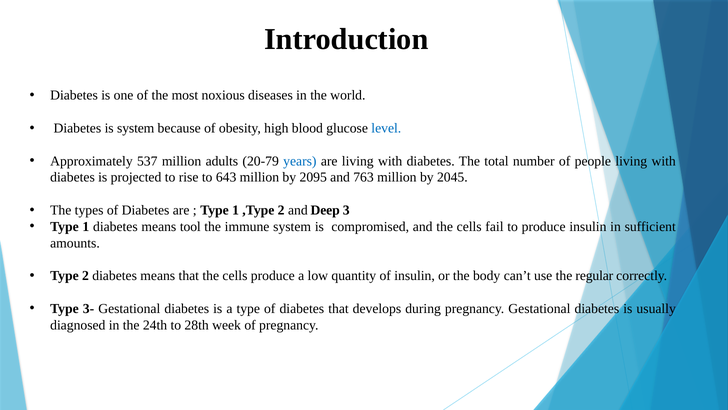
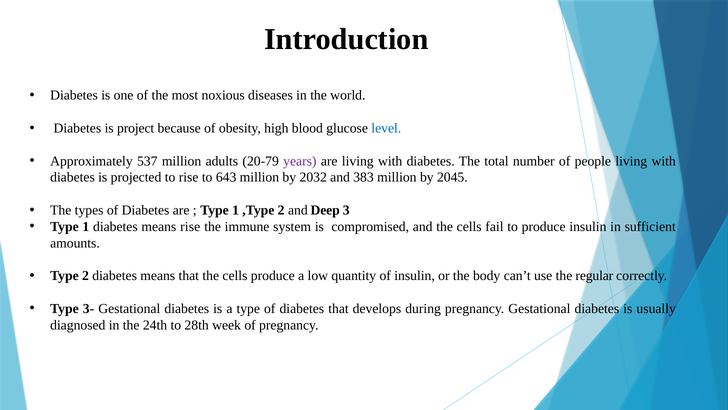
is system: system -> project
years colour: blue -> purple
2095: 2095 -> 2032
763: 763 -> 383
means tool: tool -> rise
